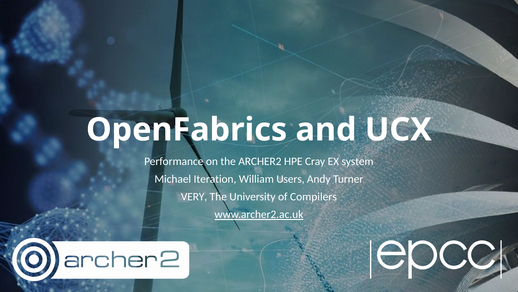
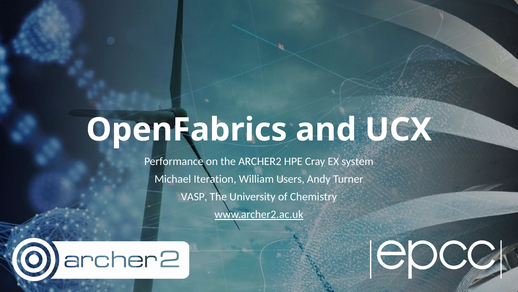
VERY: VERY -> VASP
Compilers: Compilers -> Chemistry
